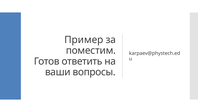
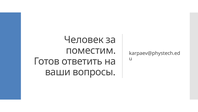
Пример: Пример -> Человек
